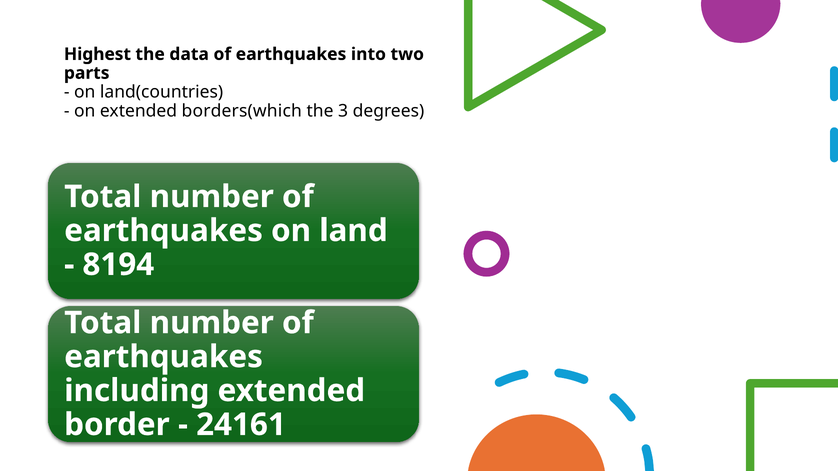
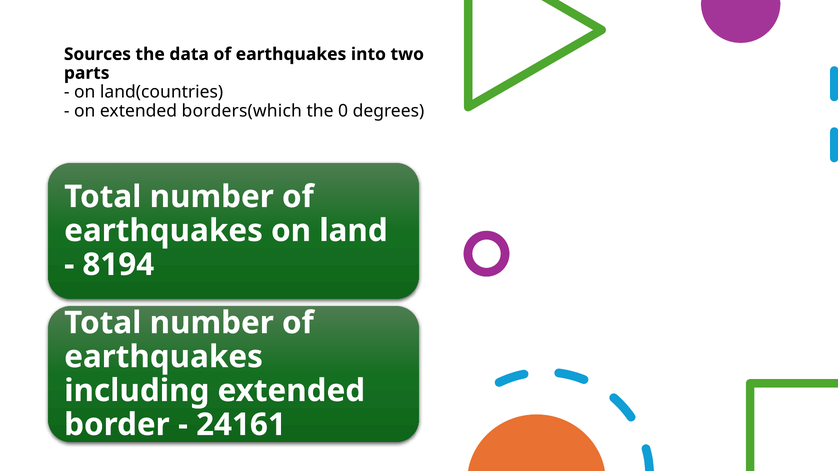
Highest: Highest -> Sources
3: 3 -> 0
